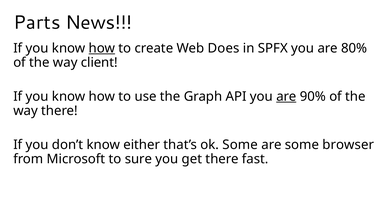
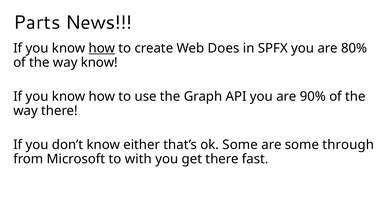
way client: client -> know
are at (286, 96) underline: present -> none
browser: browser -> through
sure: sure -> with
